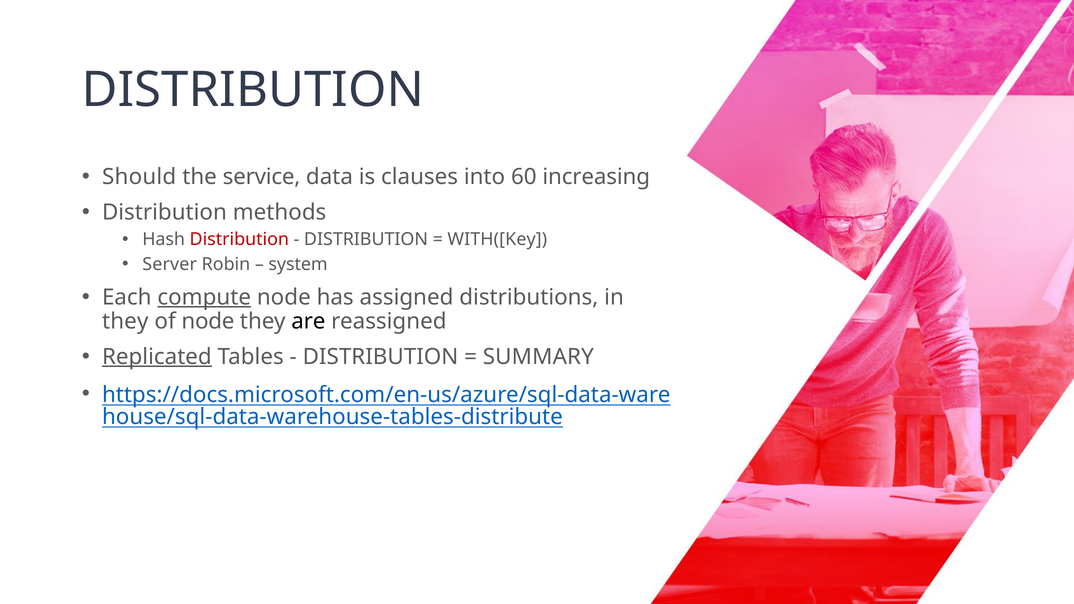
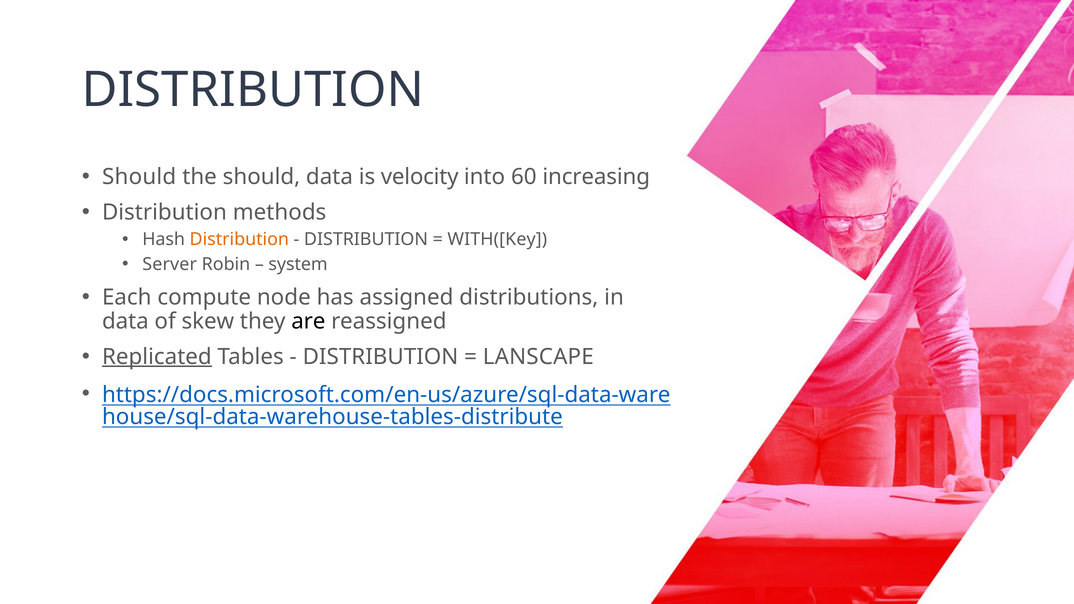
the service: service -> should
clauses: clauses -> velocity
Distribution at (239, 239) colour: red -> orange
compute underline: present -> none
they at (125, 321): they -> data
of node: node -> skew
SUMMARY: SUMMARY -> LANSCAPE
